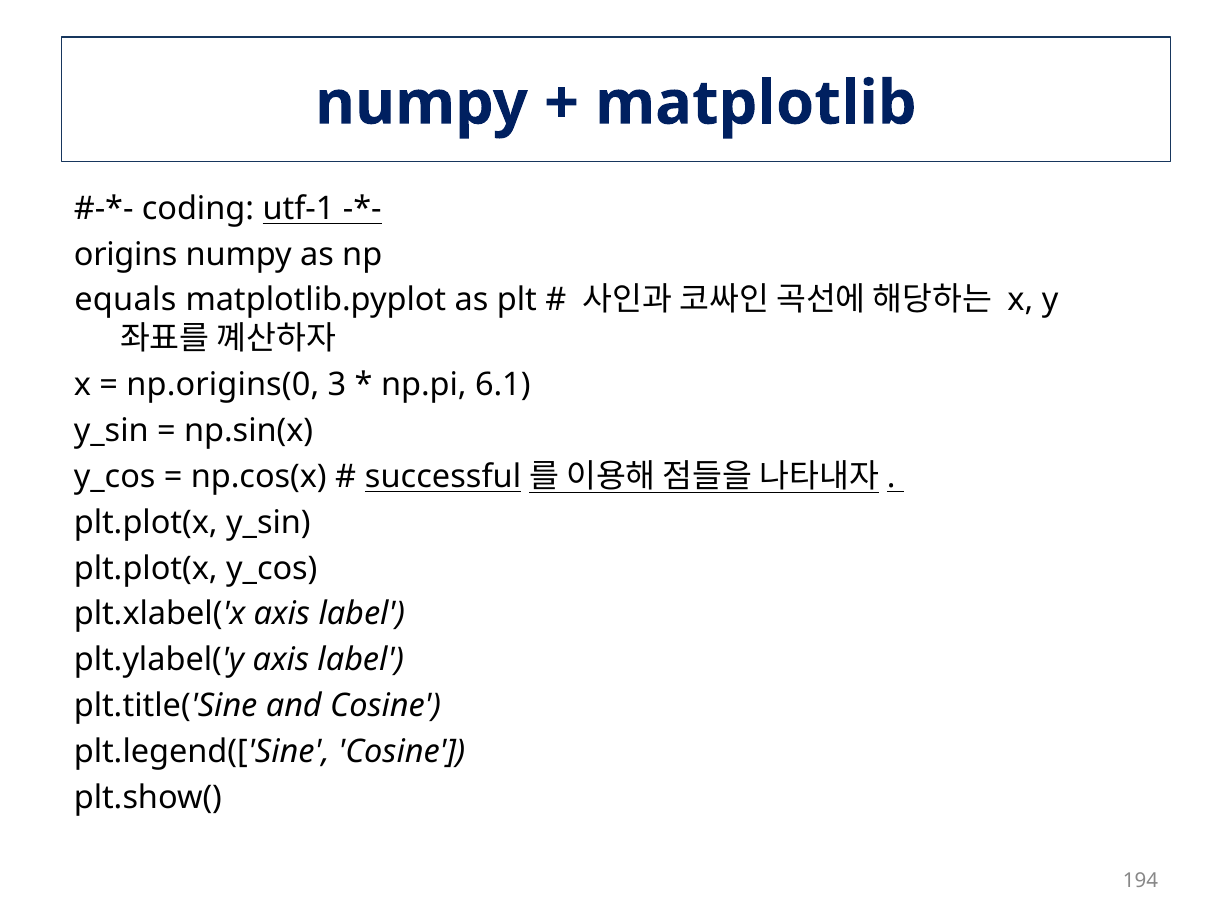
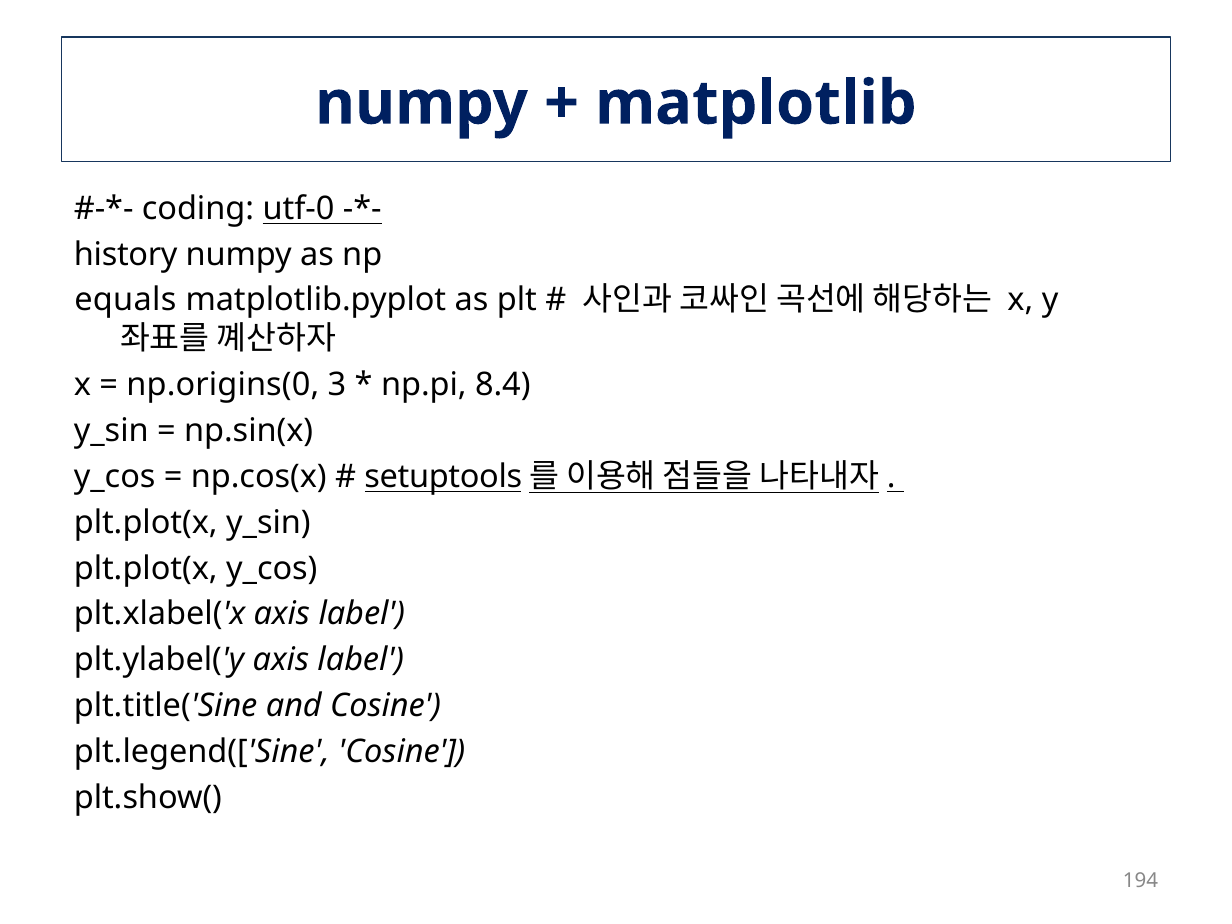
utf-1: utf-1 -> utf-0
origins: origins -> history
6.1: 6.1 -> 8.4
successful: successful -> setuptools
